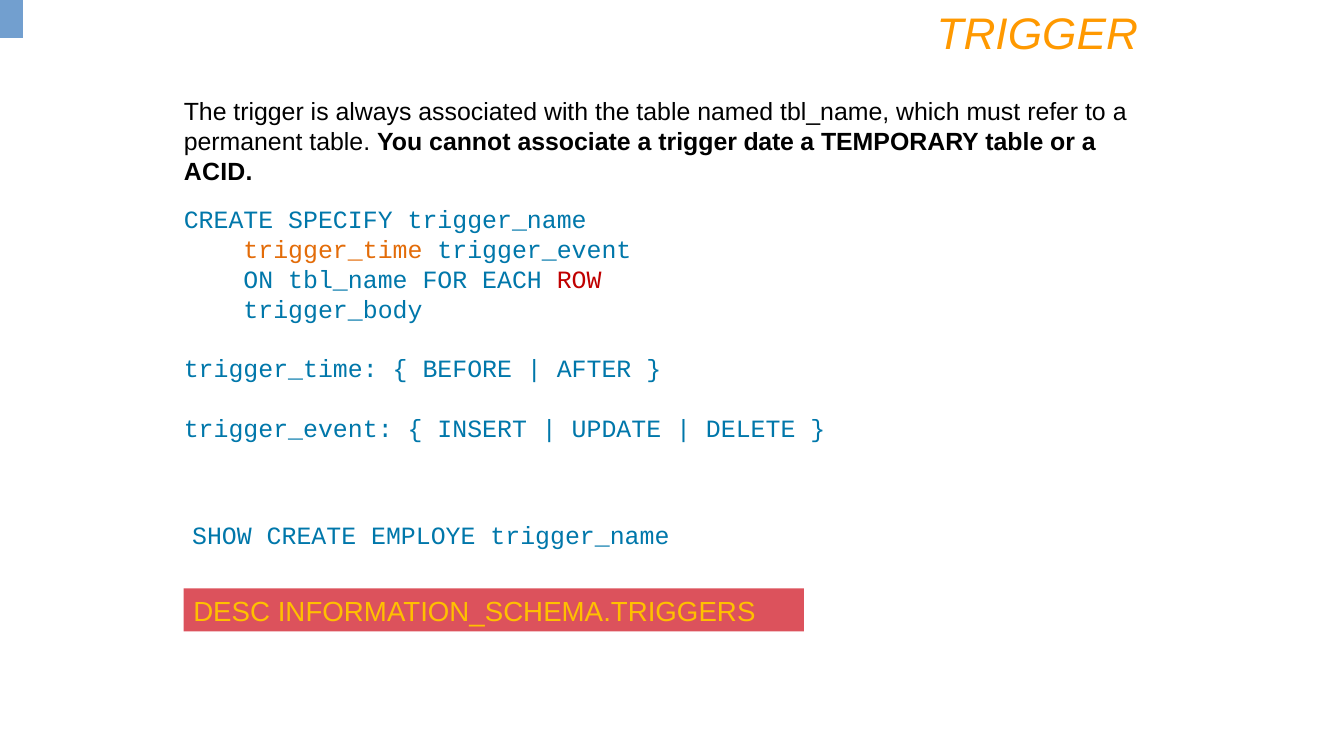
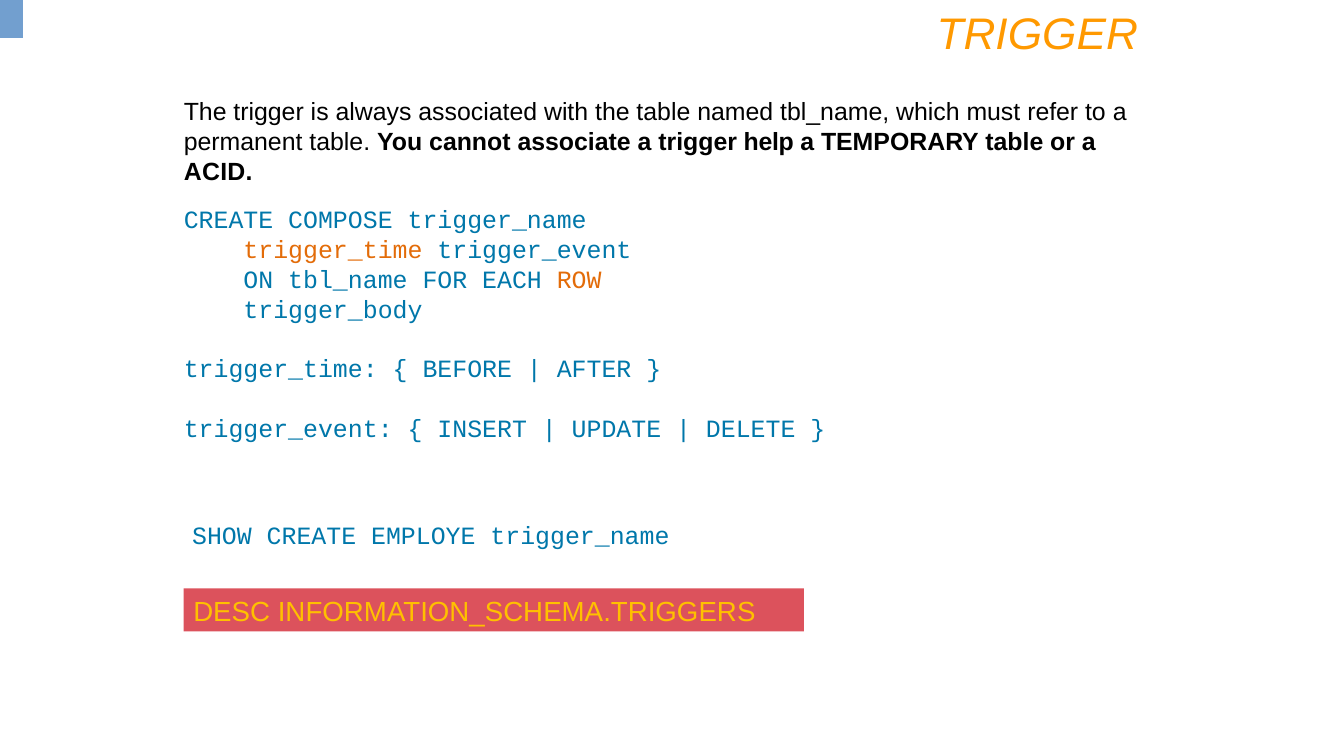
date: date -> help
SPECIFY: SPECIFY -> COMPOSE
ROW colour: red -> orange
